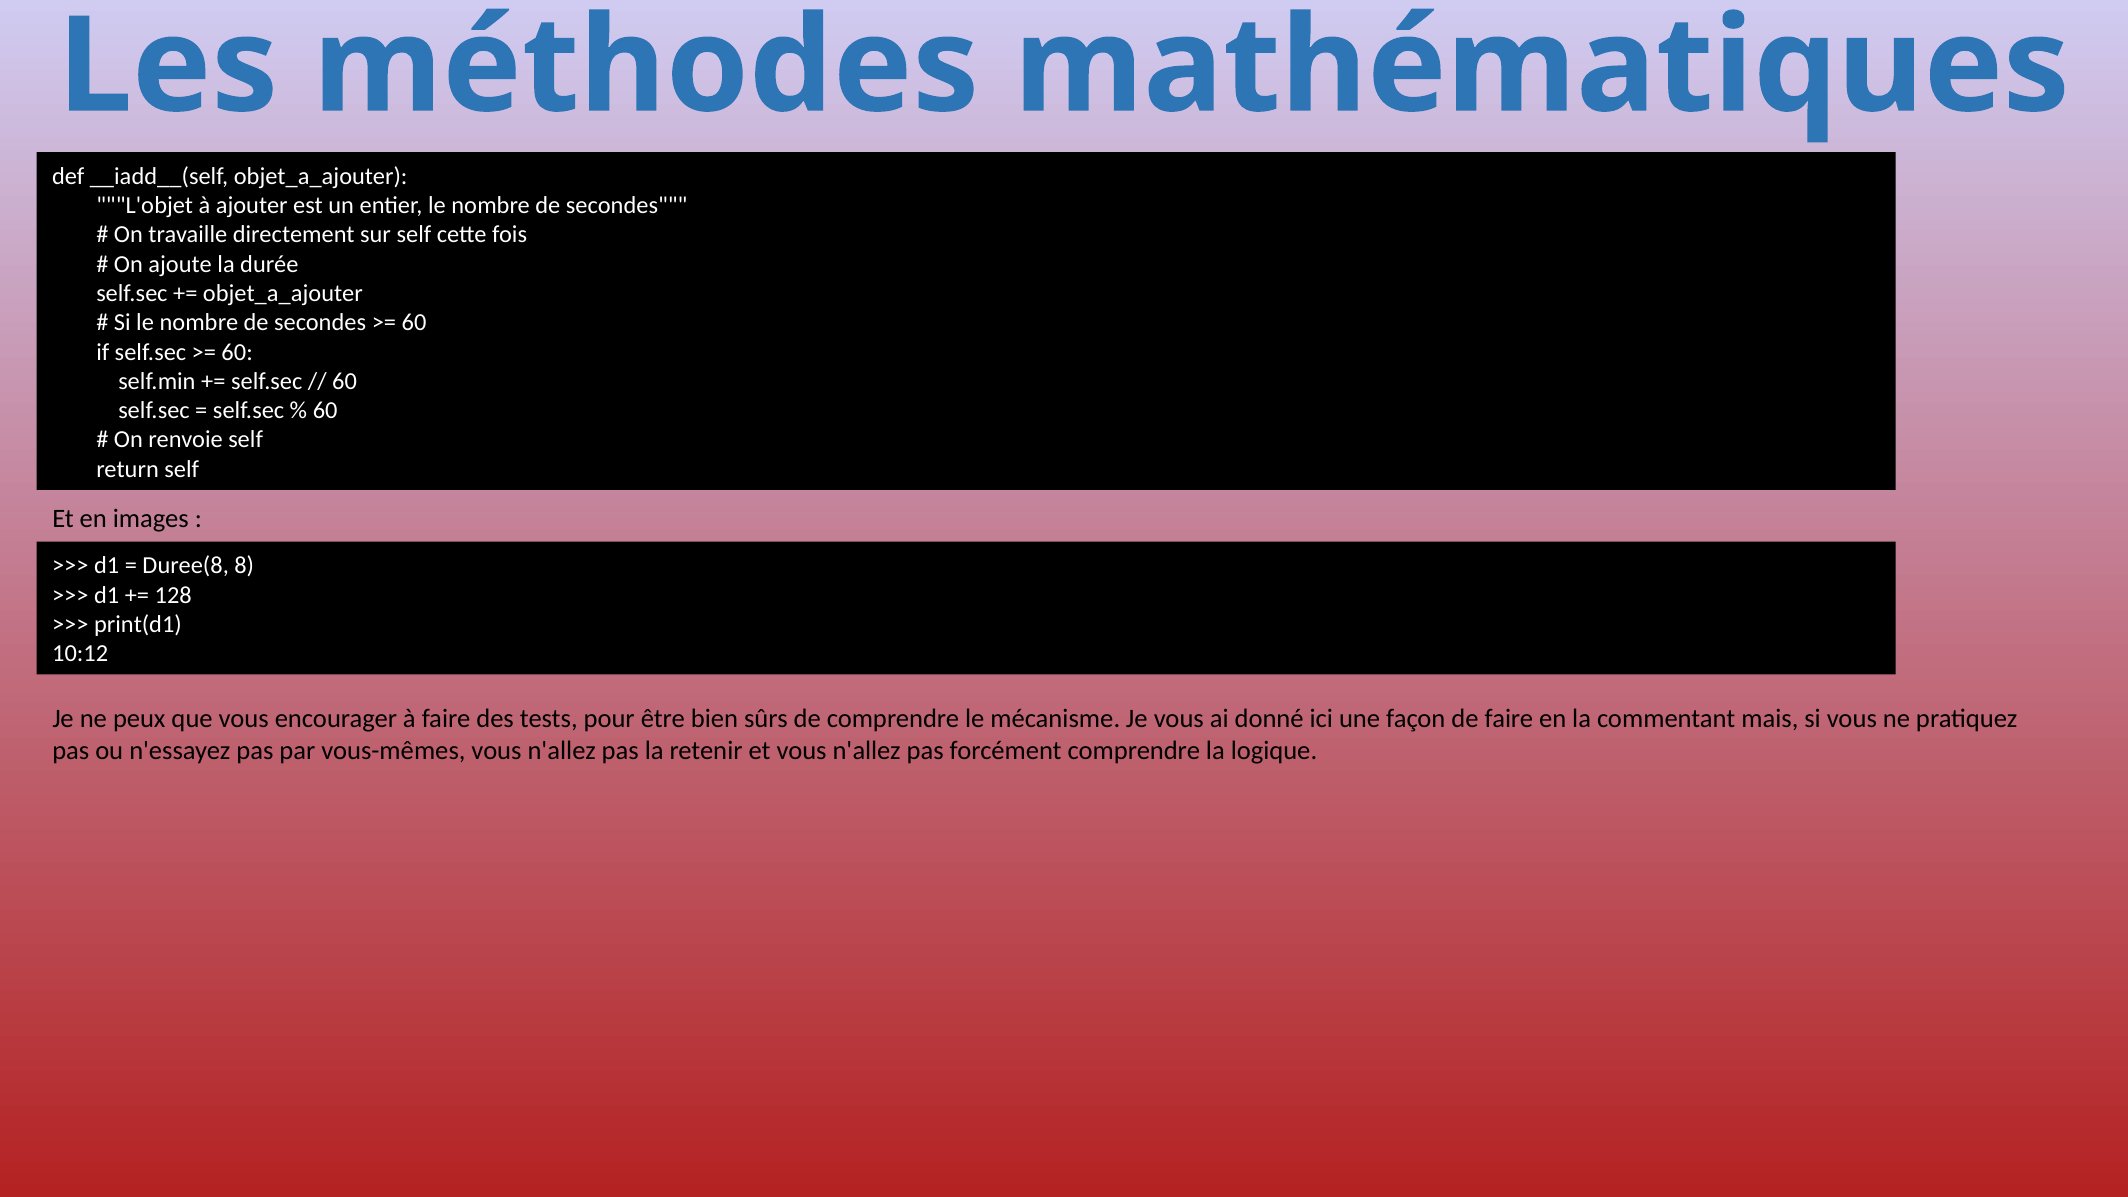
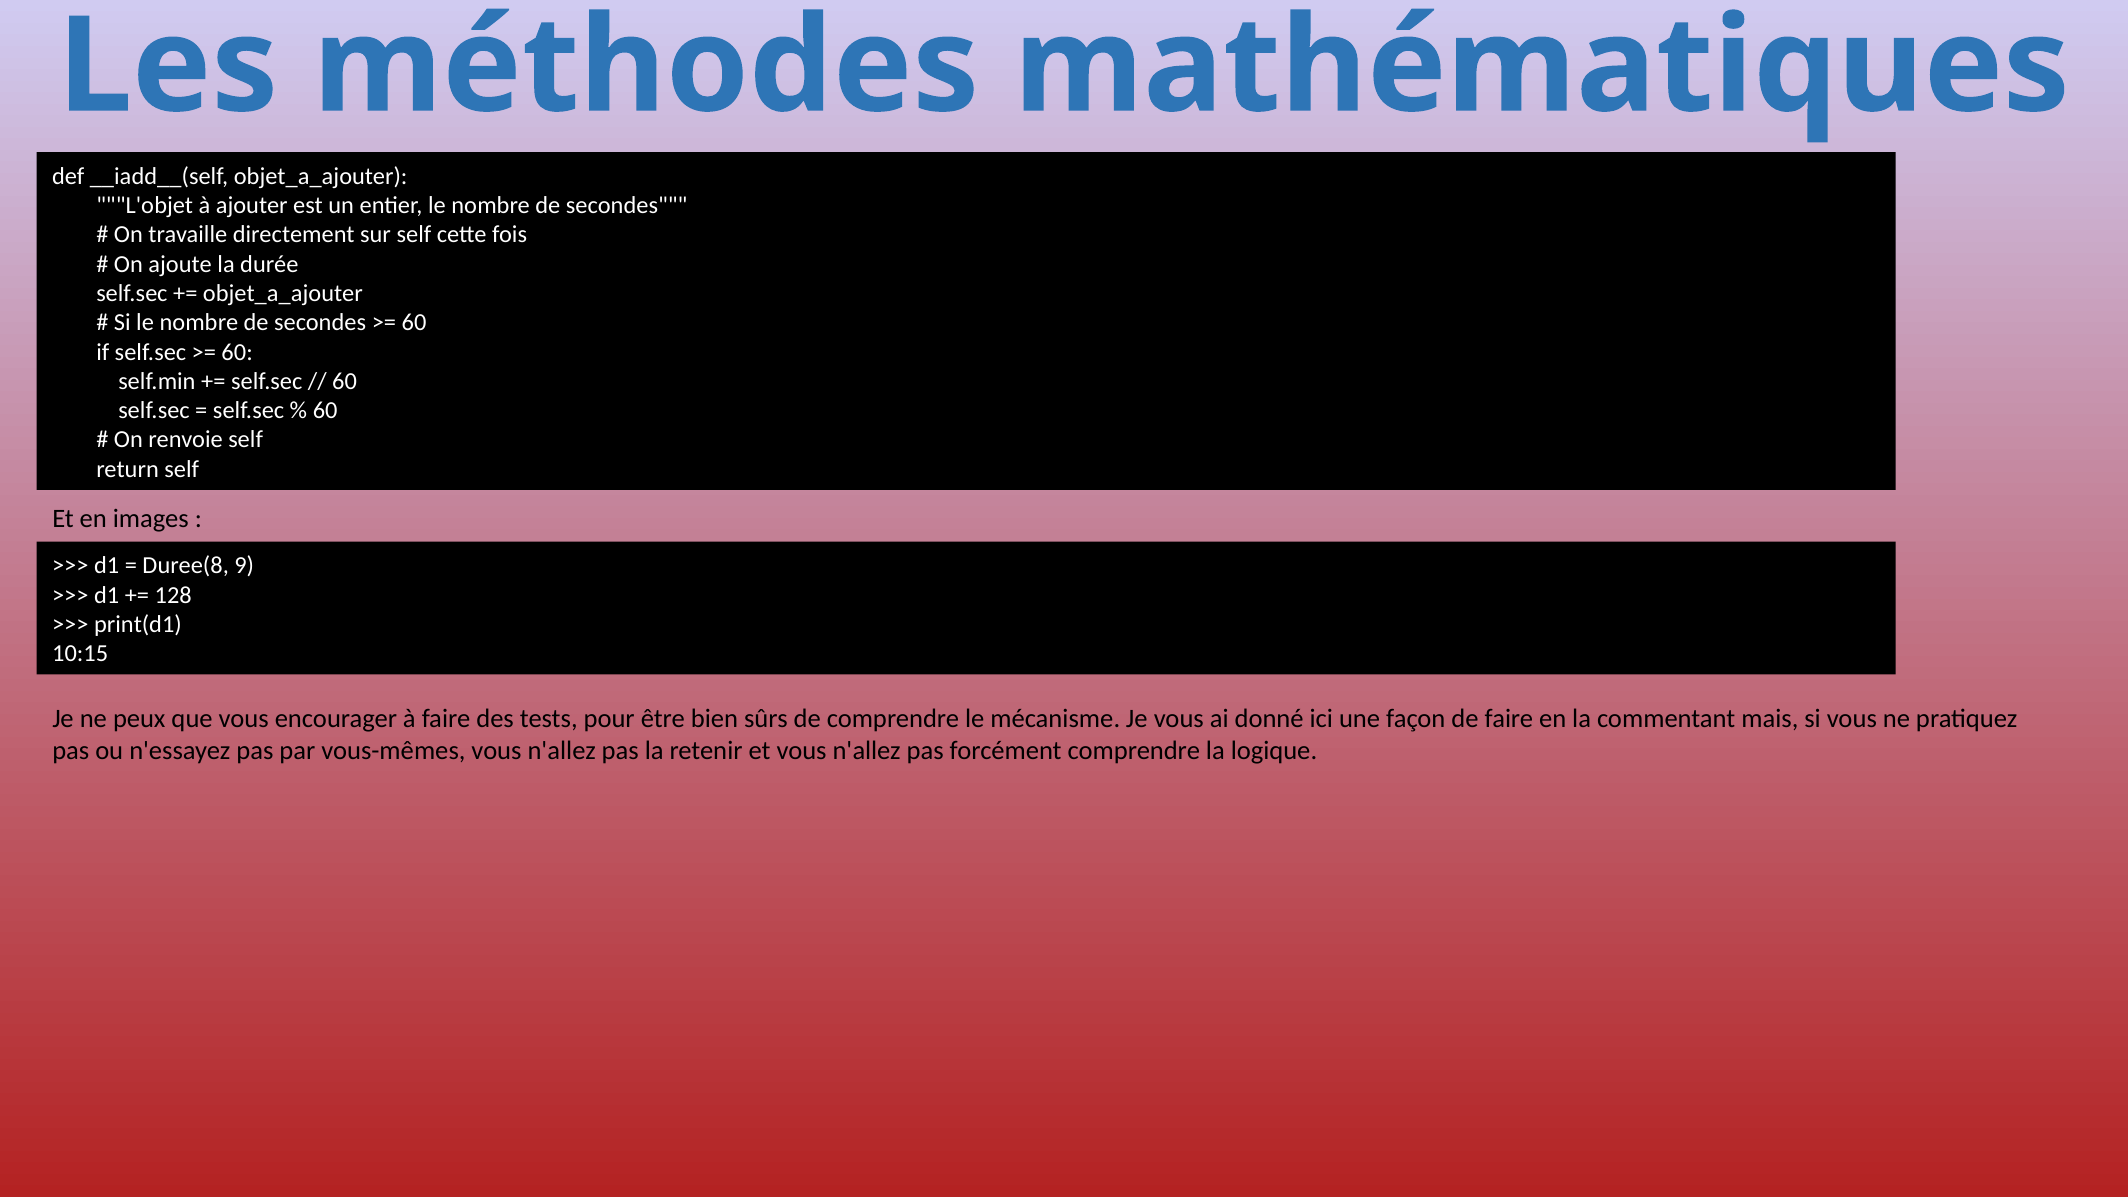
8: 8 -> 9
10:12: 10:12 -> 10:15
